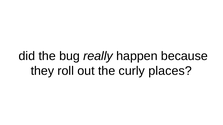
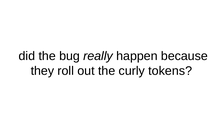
places: places -> tokens
